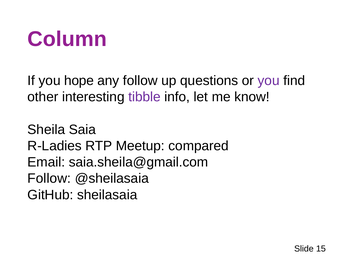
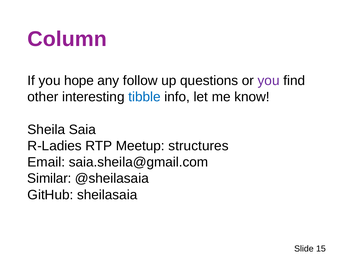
tibble colour: purple -> blue
compared: compared -> structures
Follow at (49, 178): Follow -> Similar
